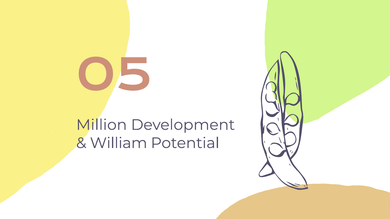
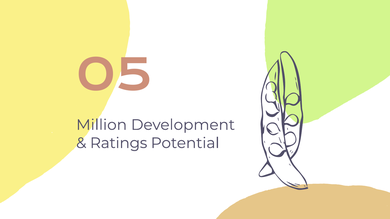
William: William -> Ratings
